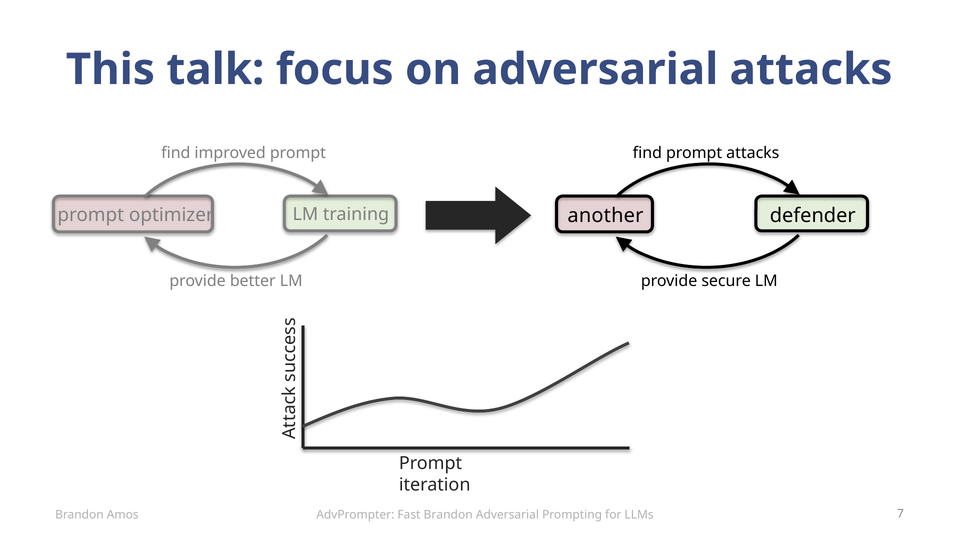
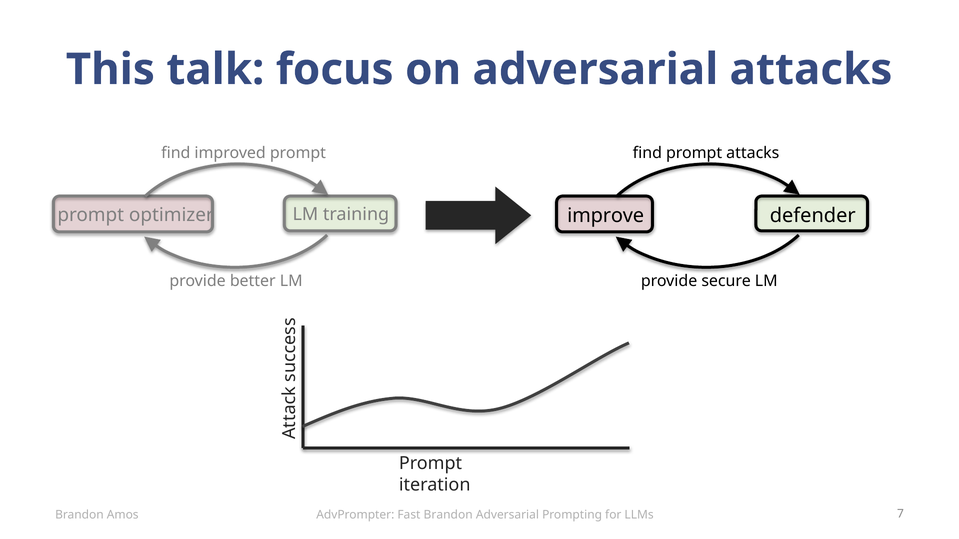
another: another -> improve
